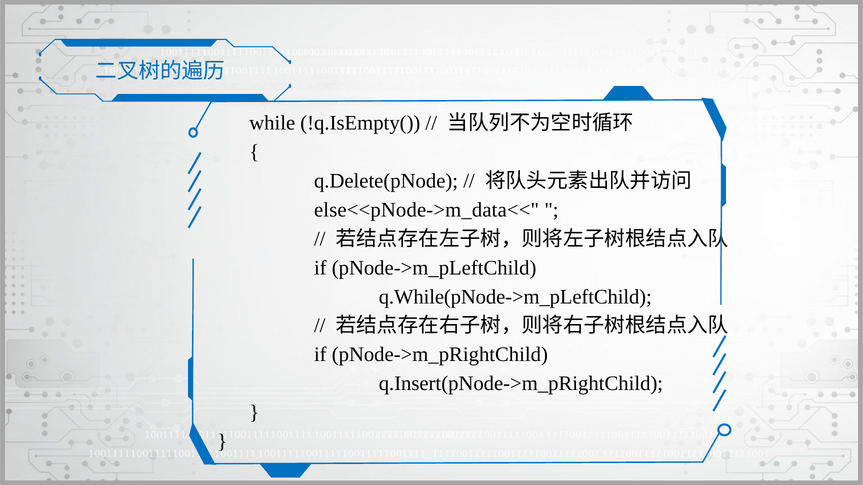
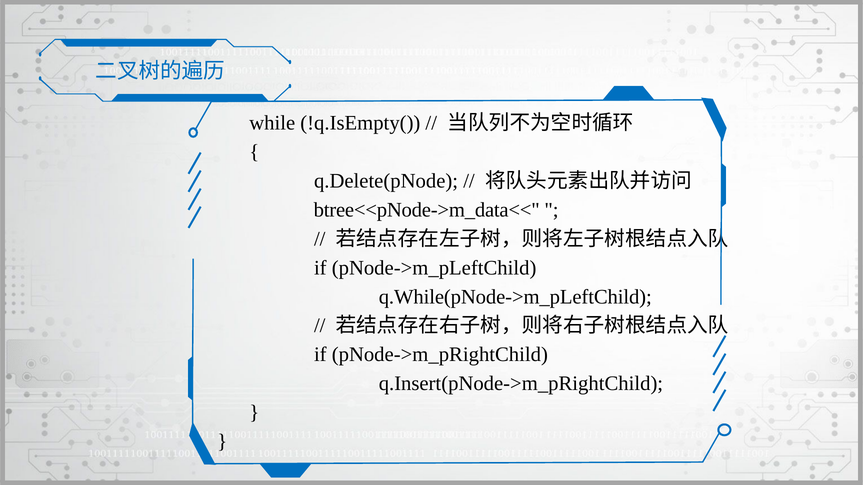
else<<pNode->m_data<<: else<<pNode->m_data<< -> btree<<pNode->m_data<<
